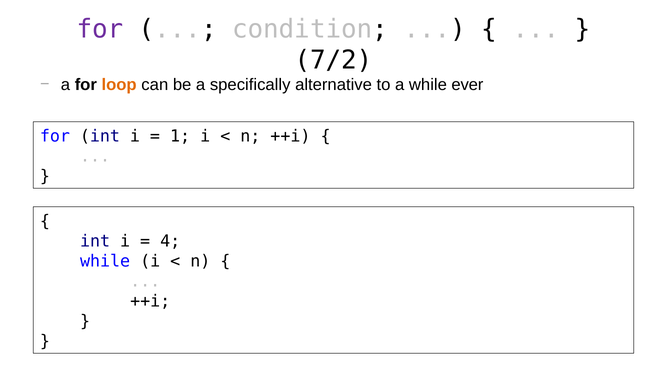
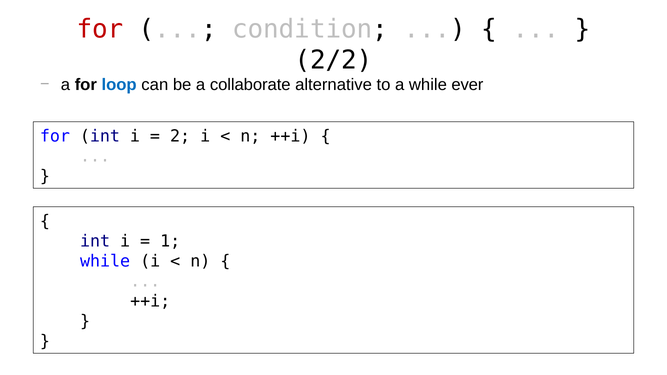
for at (100, 29) colour: purple -> red
7/2: 7/2 -> 2/2
loop colour: orange -> blue
specifically: specifically -> collaborate
1: 1 -> 2
4: 4 -> 1
